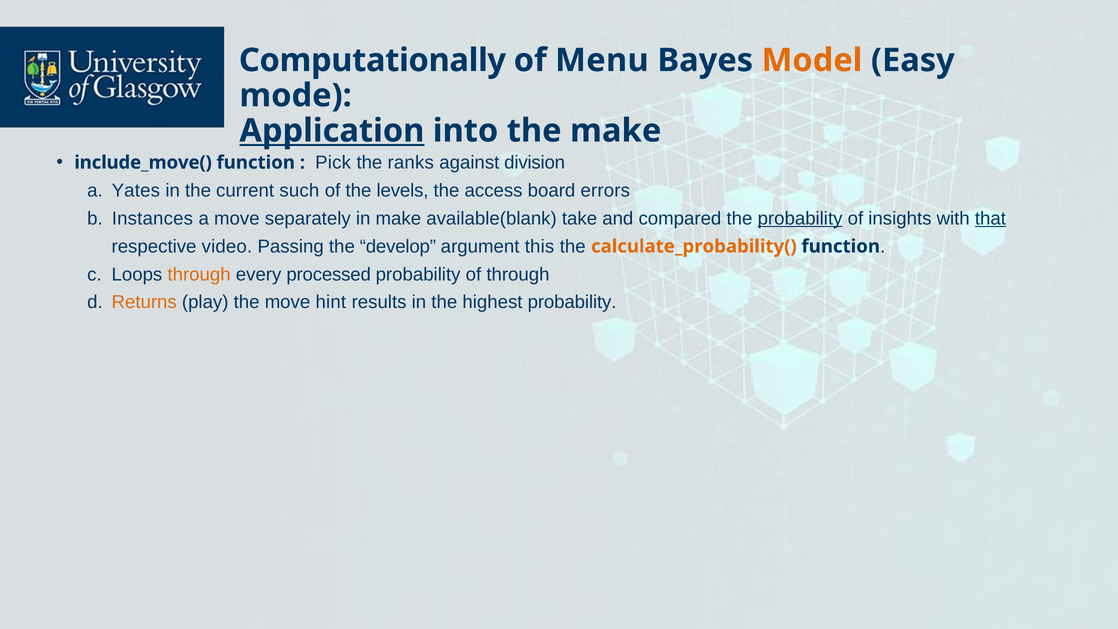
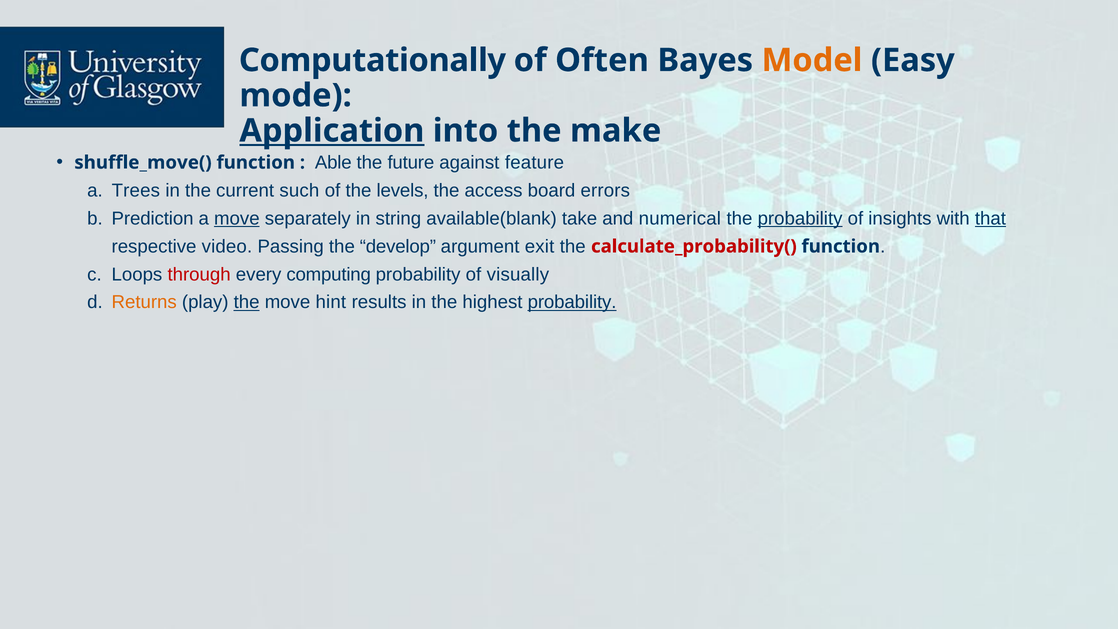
Menu: Menu -> Often
include_move(: include_move( -> shuffle_move(
Pick: Pick -> Able
ranks: ranks -> future
division: division -> feature
Yates: Yates -> Trees
Instances: Instances -> Prediction
move at (237, 218) underline: none -> present
in make: make -> string
compared: compared -> numerical
this: this -> exit
calculate_probability( colour: orange -> red
through at (199, 274) colour: orange -> red
processed: processed -> computing
of through: through -> visually
the at (247, 302) underline: none -> present
probability at (572, 302) underline: none -> present
